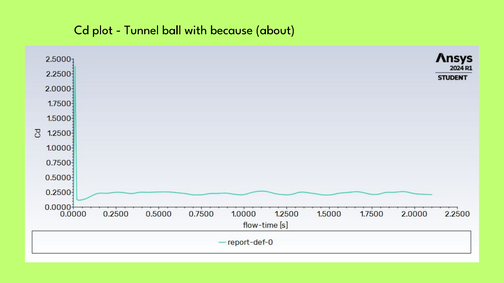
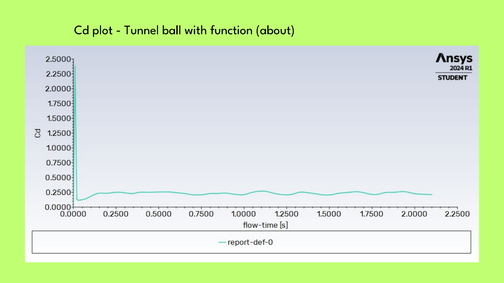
because: because -> function
